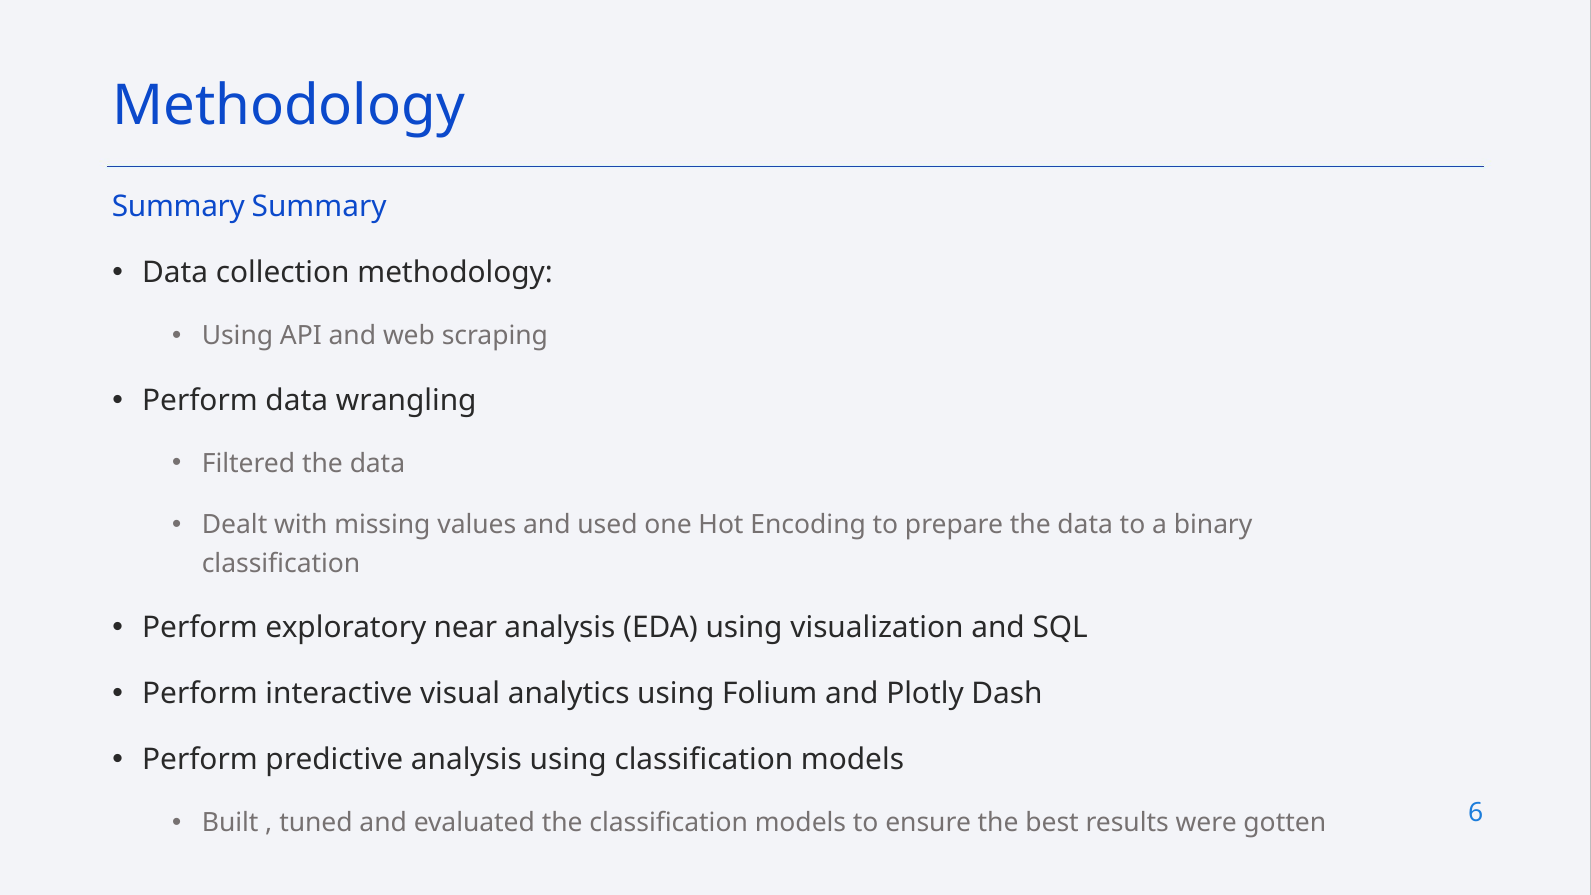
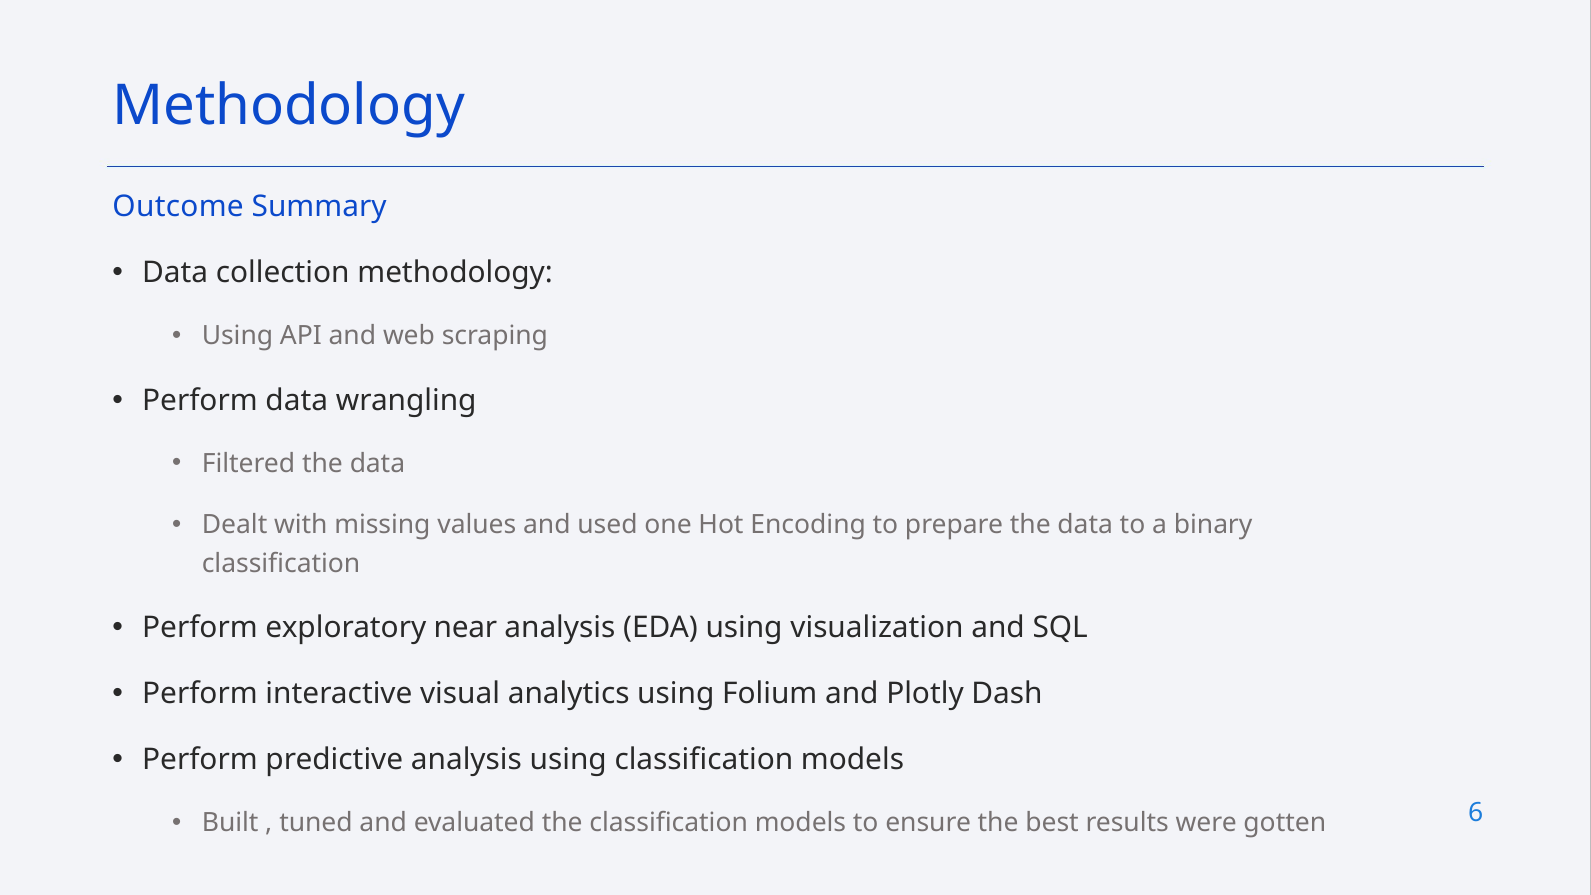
Summary at (178, 207): Summary -> Outcome
